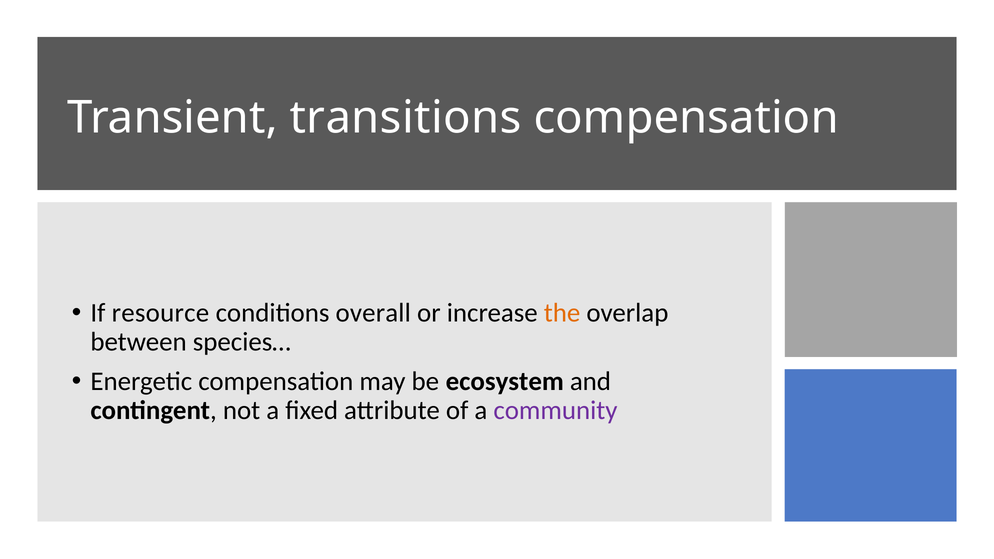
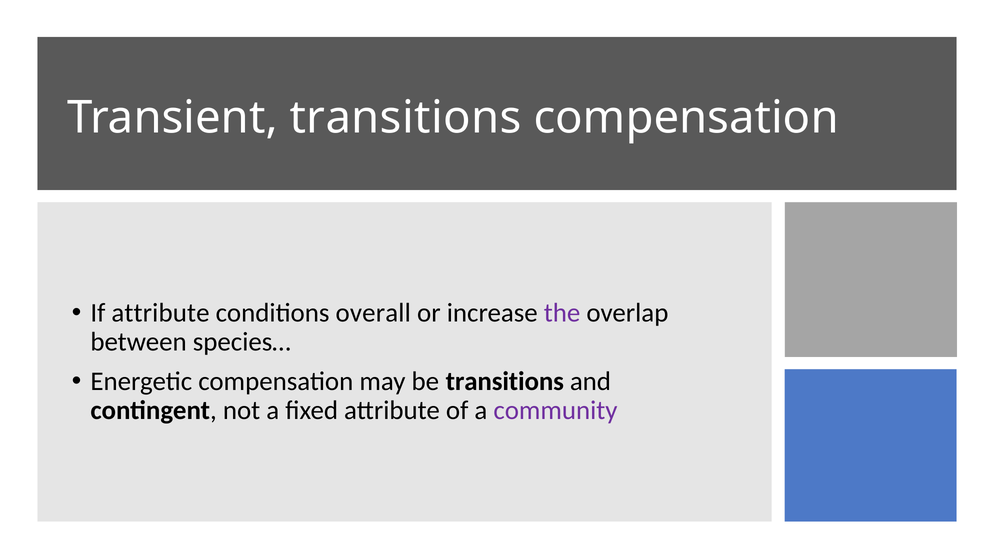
If resource: resource -> attribute
the colour: orange -> purple
be ecosystem: ecosystem -> transitions
